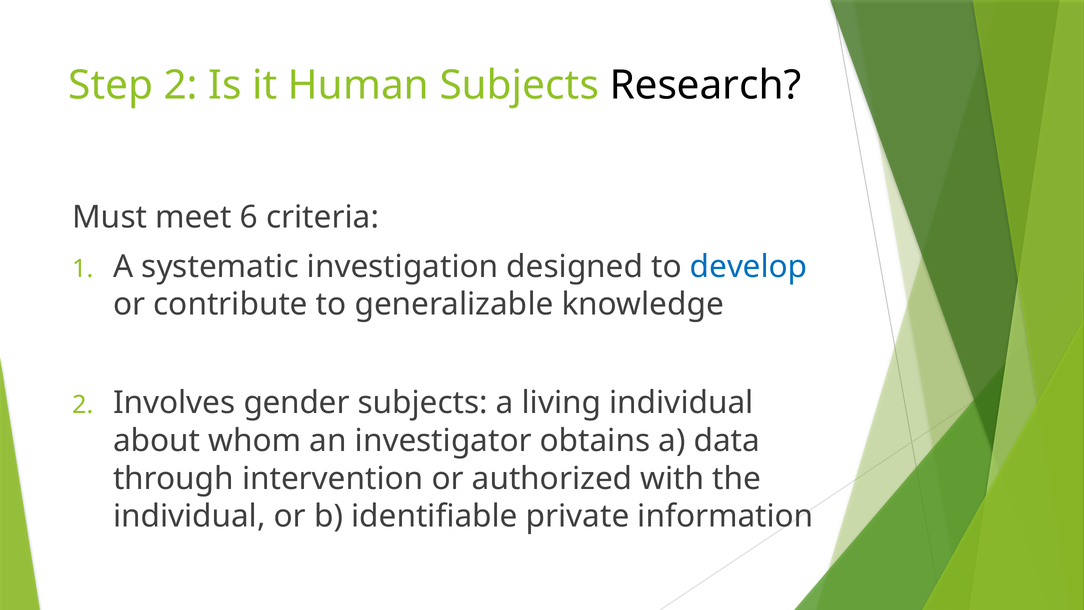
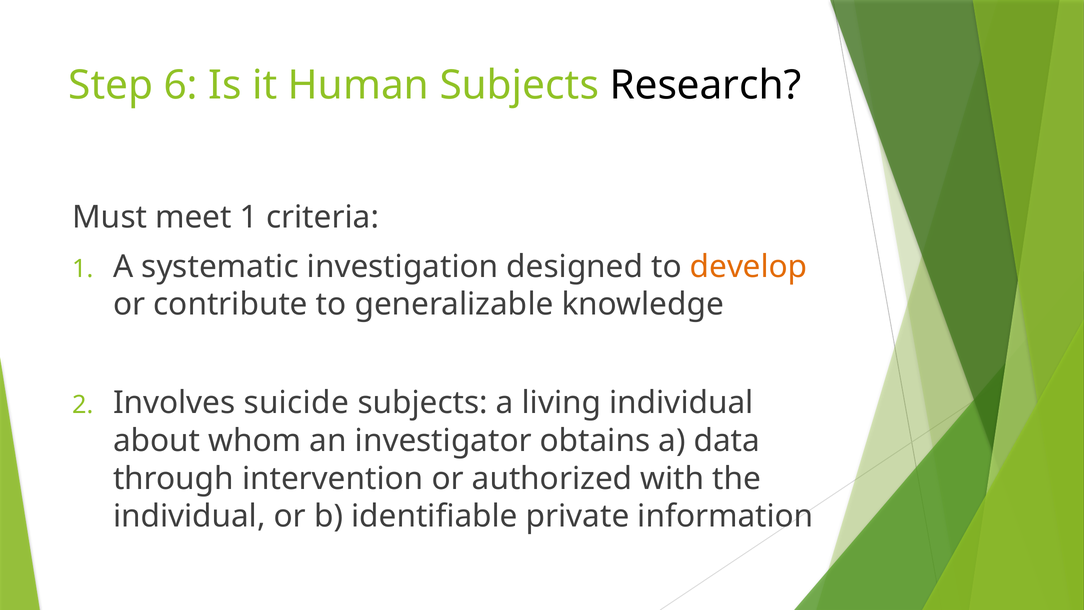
Step 2: 2 -> 6
meet 6: 6 -> 1
develop colour: blue -> orange
gender: gender -> suicide
